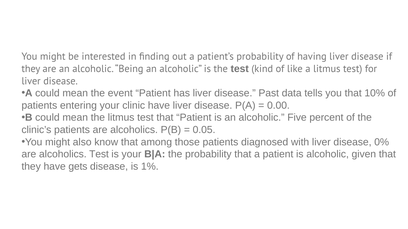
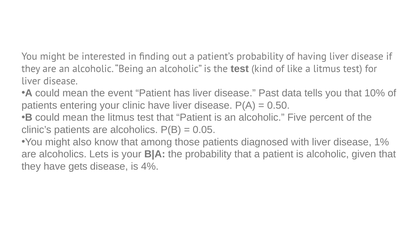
0.00: 0.00 -> 0.50
0%: 0% -> 1%
alcoholics Test: Test -> Lets
1%: 1% -> 4%
